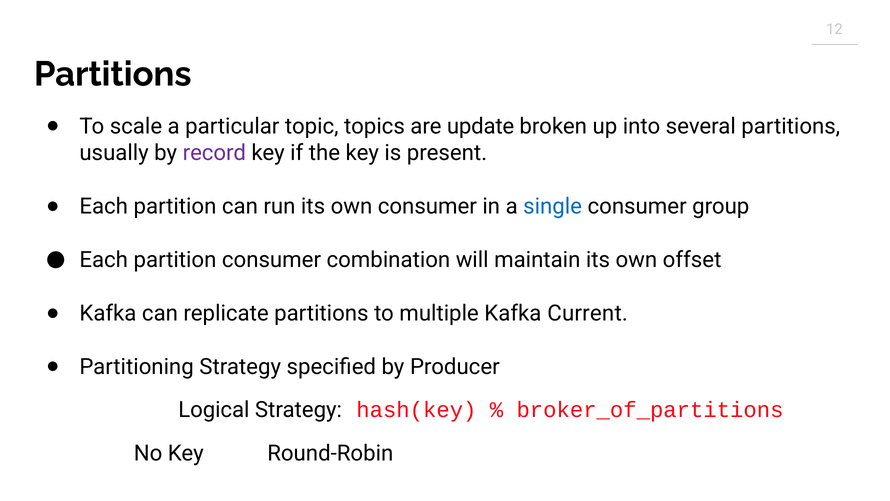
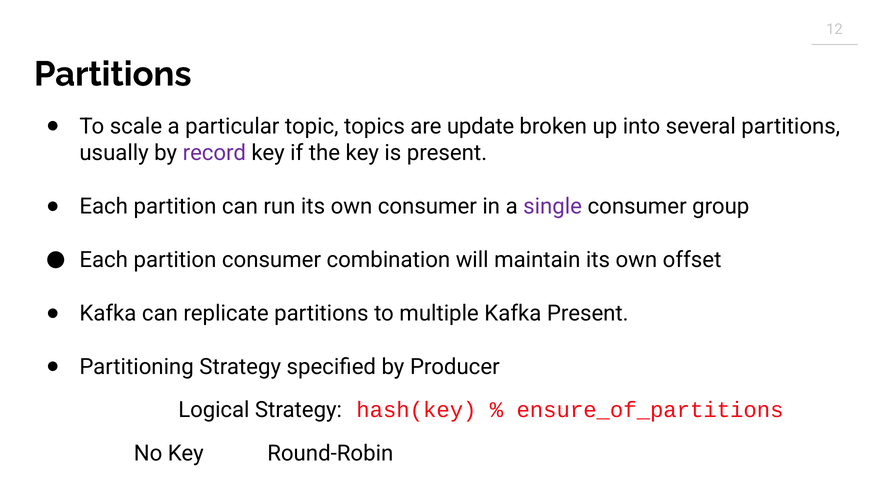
single colour: blue -> purple
Kafka Current: Current -> Present
broker_of_partitions: broker_of_partitions -> ensure_of_partitions
